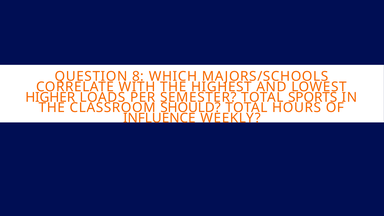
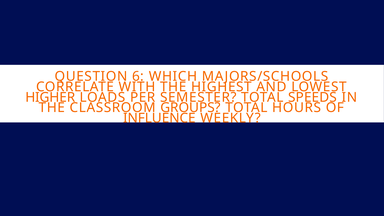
8: 8 -> 6
SPORTS: SPORTS -> SPEEDS
SHOULD: SHOULD -> GROUPS
